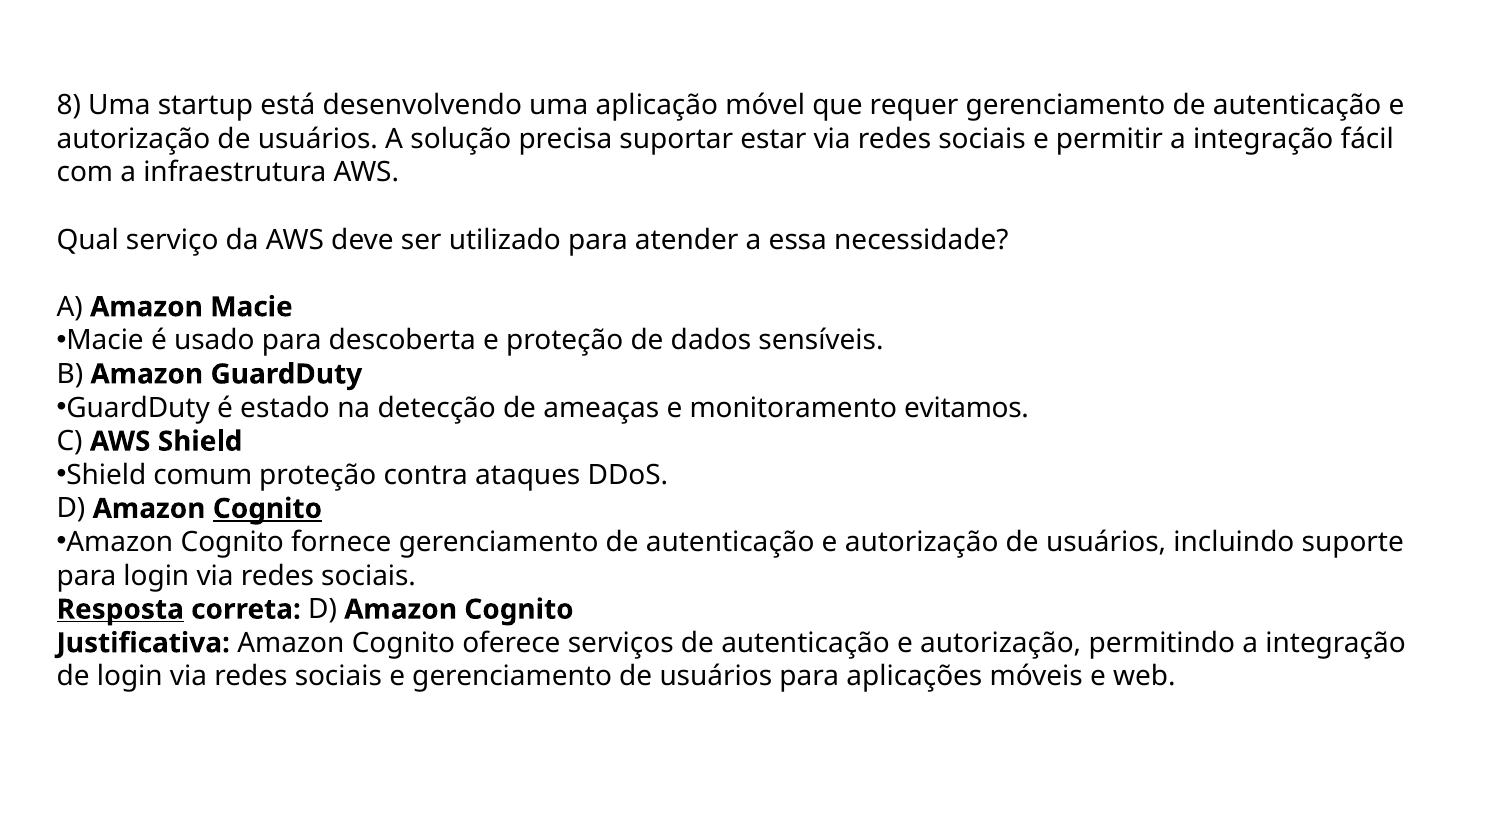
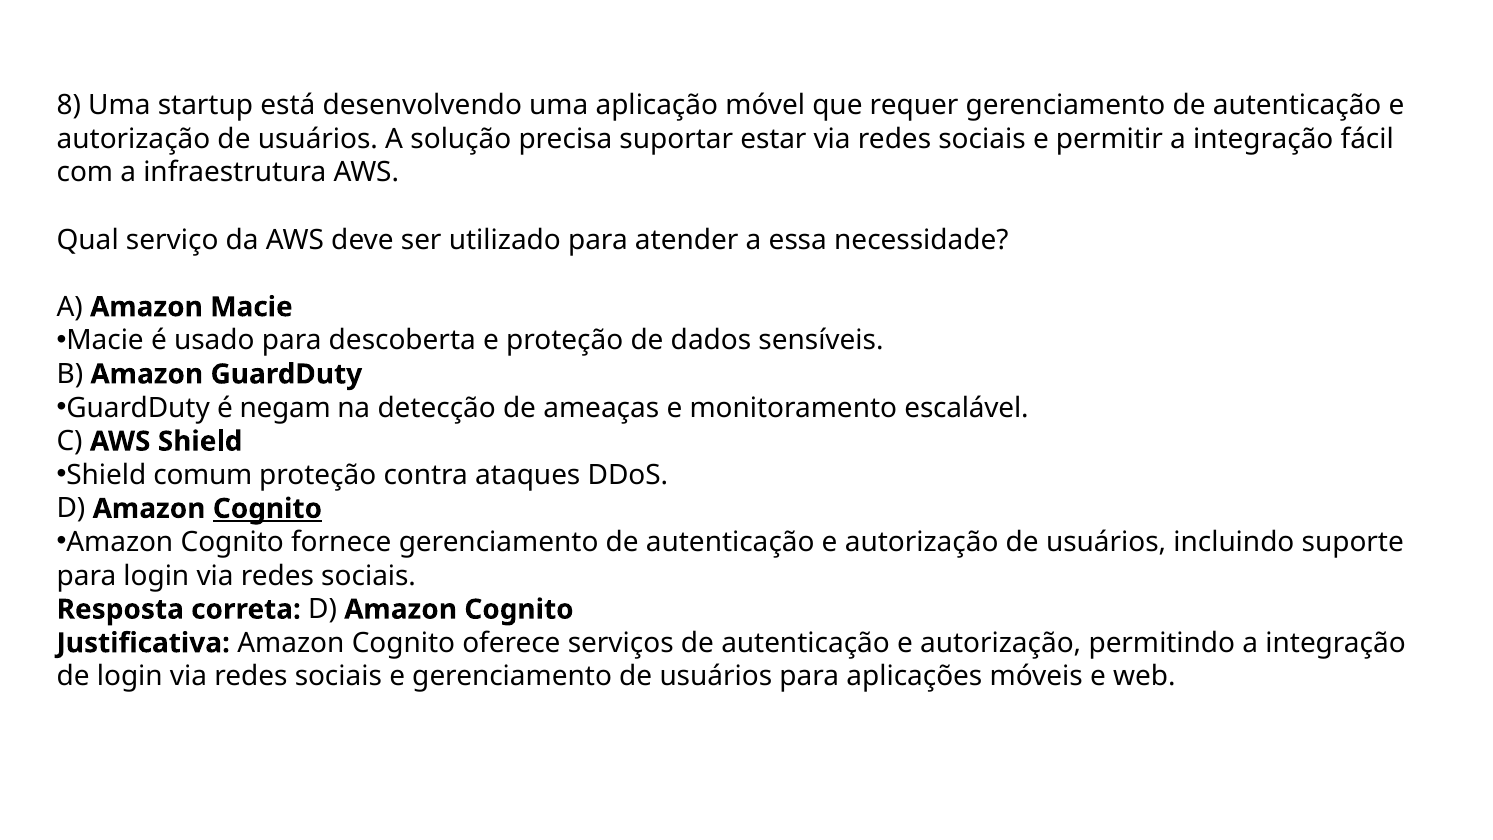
estado: estado -> negam
evitamos: evitamos -> escalável
Resposta underline: present -> none
